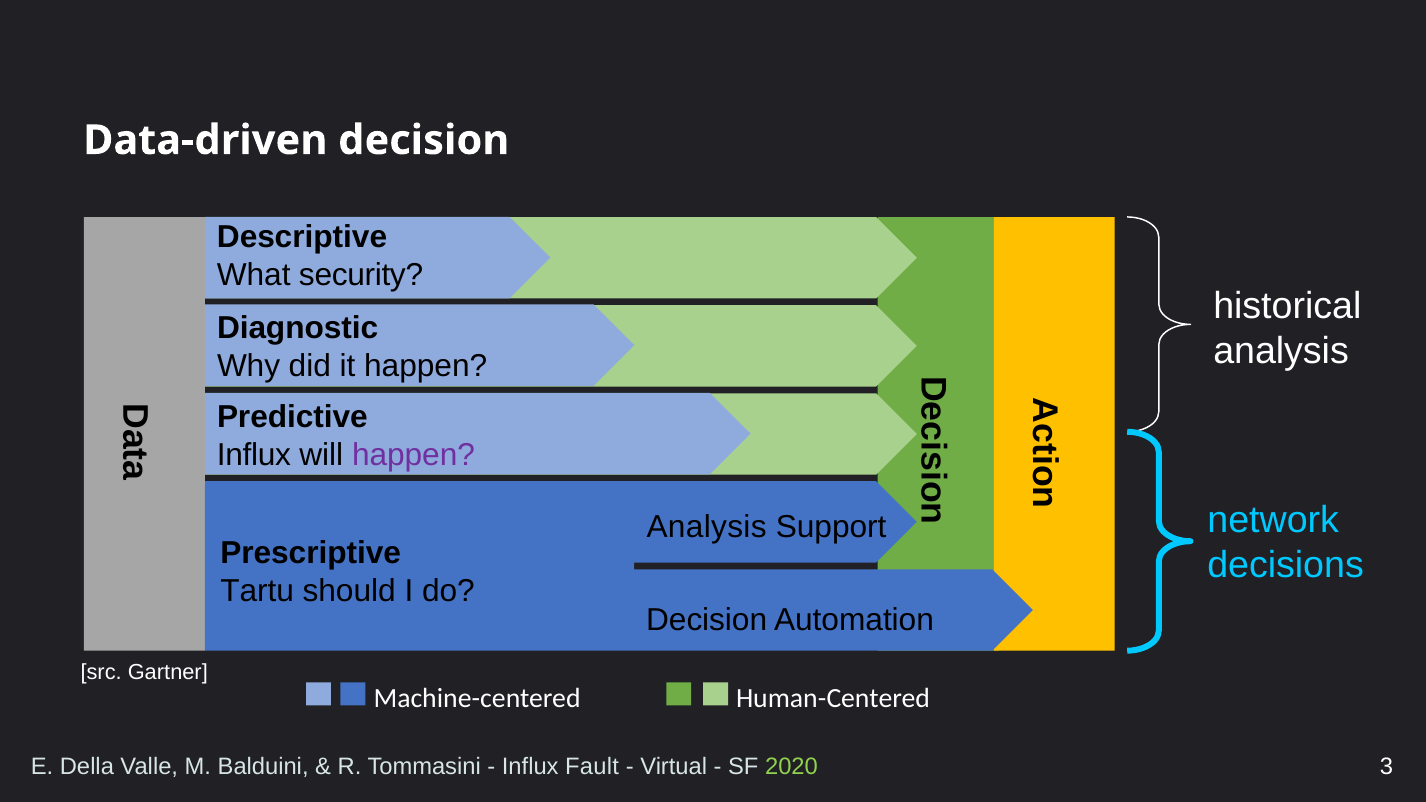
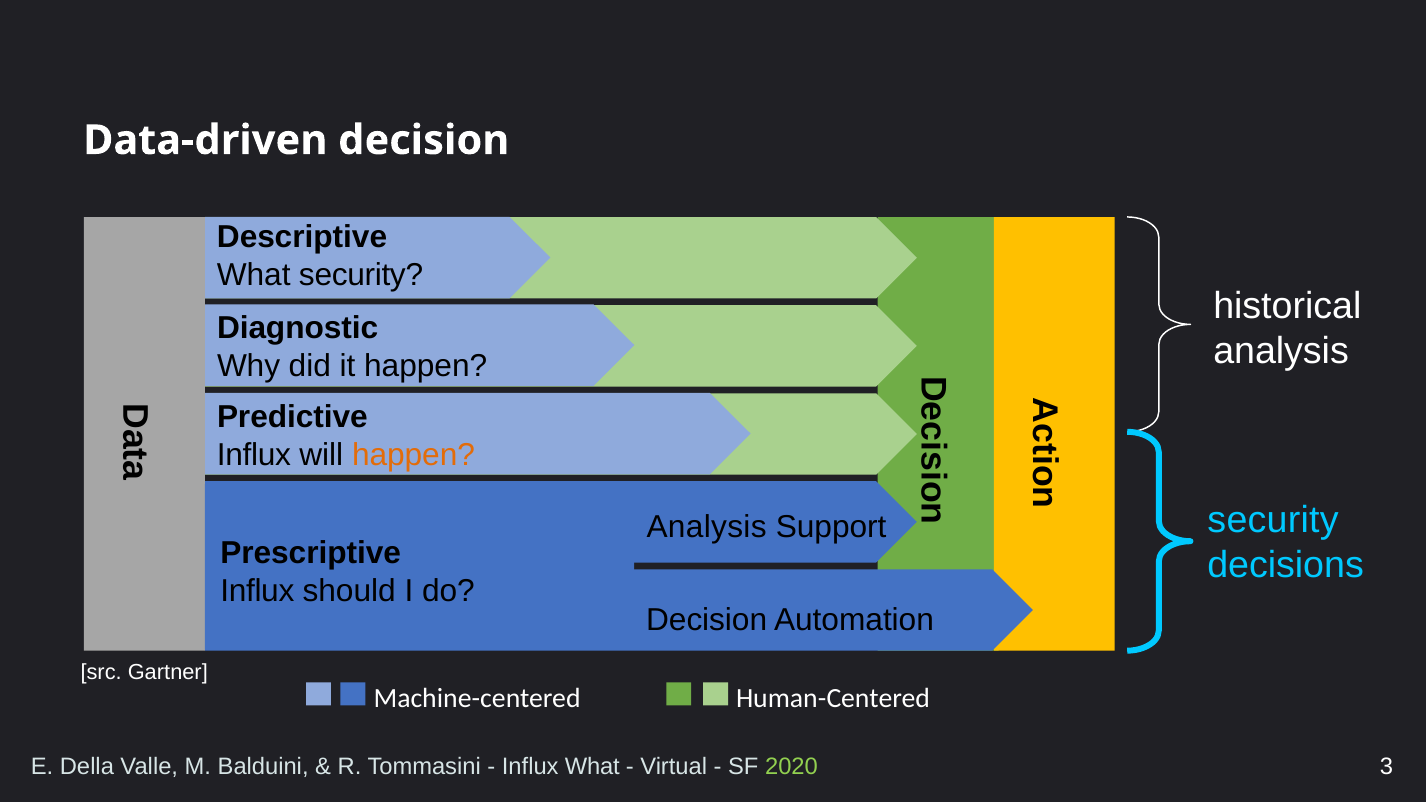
happen at (413, 455) colour: purple -> orange
network at (1273, 521): network -> security
Tartu at (257, 591): Tartu -> Influx
Influx Fault: Fault -> What
